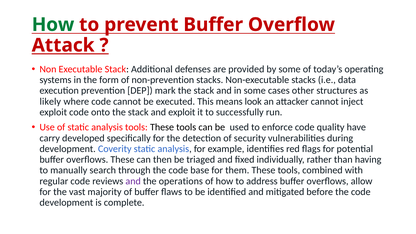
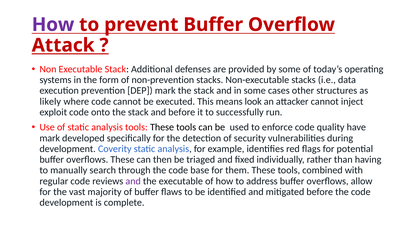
How at (53, 25) colour: green -> purple
and exploit: exploit -> before
carry at (50, 138): carry -> mark
the operations: operations -> executable
